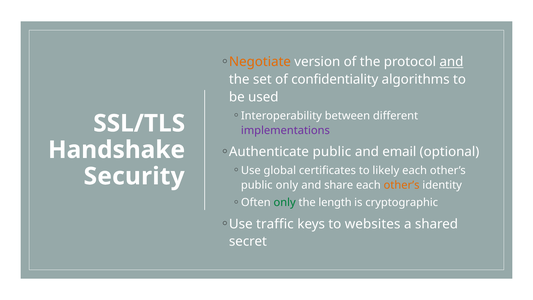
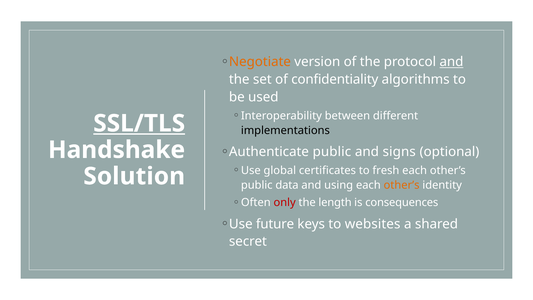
SSL/TLS underline: none -> present
implementations colour: purple -> black
email: email -> signs
likely: likely -> fresh
Security: Security -> Solution
public only: only -> data
share: share -> using
only at (285, 202) colour: green -> red
cryptographic: cryptographic -> consequences
traffic: traffic -> future
